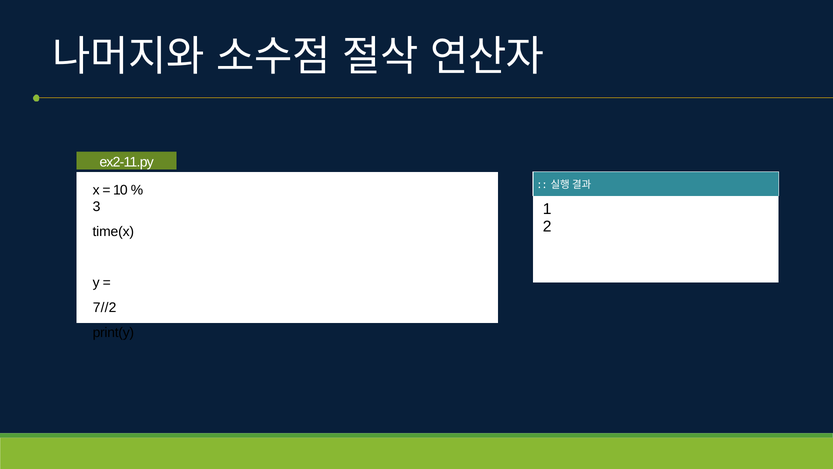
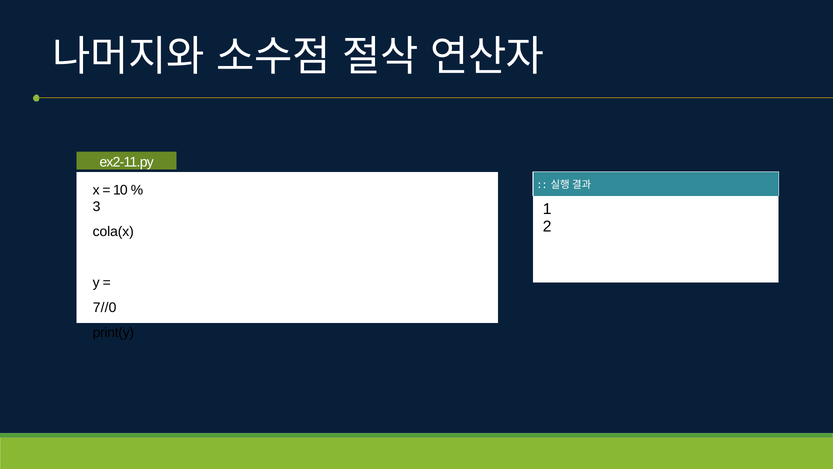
time(x: time(x -> cola(x
7//2: 7//2 -> 7//0
